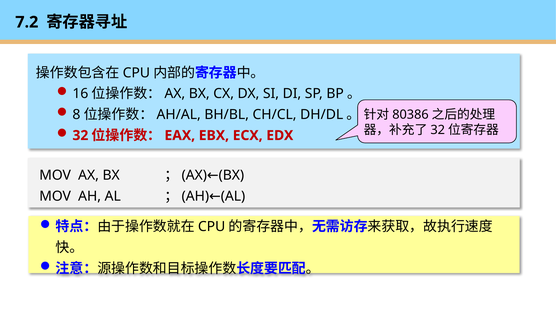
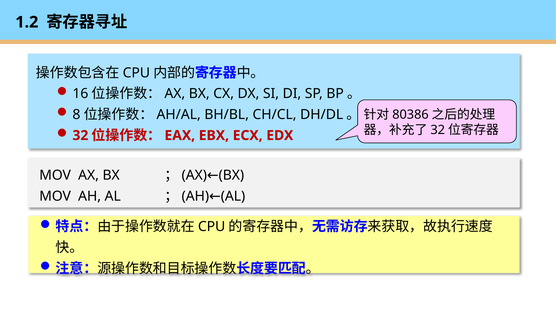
7.2: 7.2 -> 1.2
